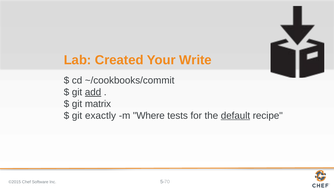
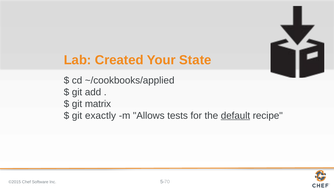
Write: Write -> State
~/cookbooks/commit: ~/cookbooks/commit -> ~/cookbooks/applied
add underline: present -> none
Where: Where -> Allows
